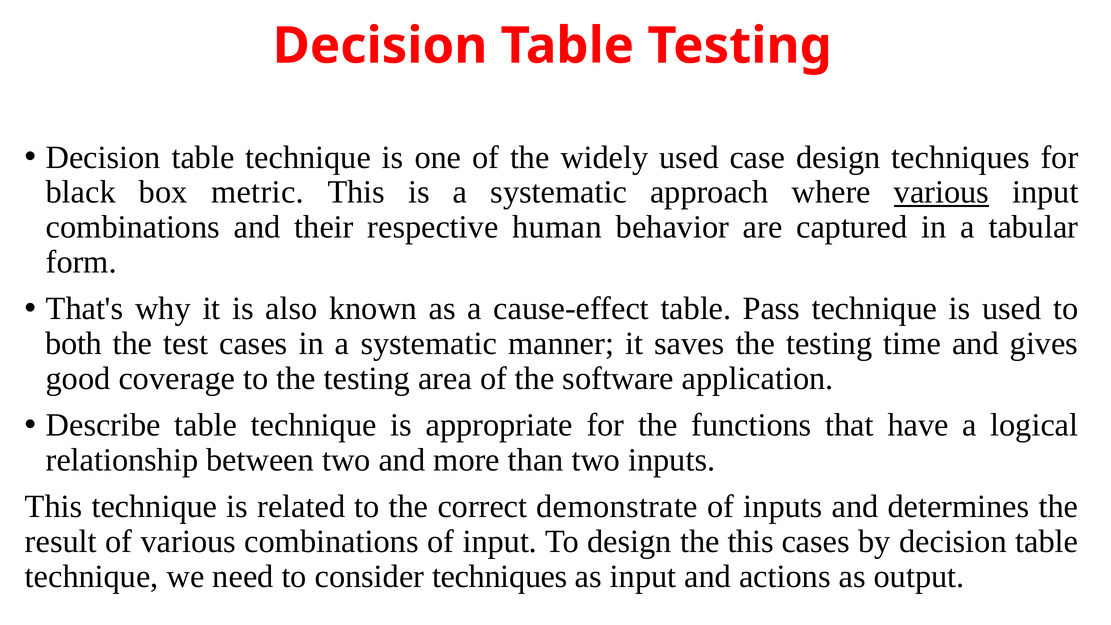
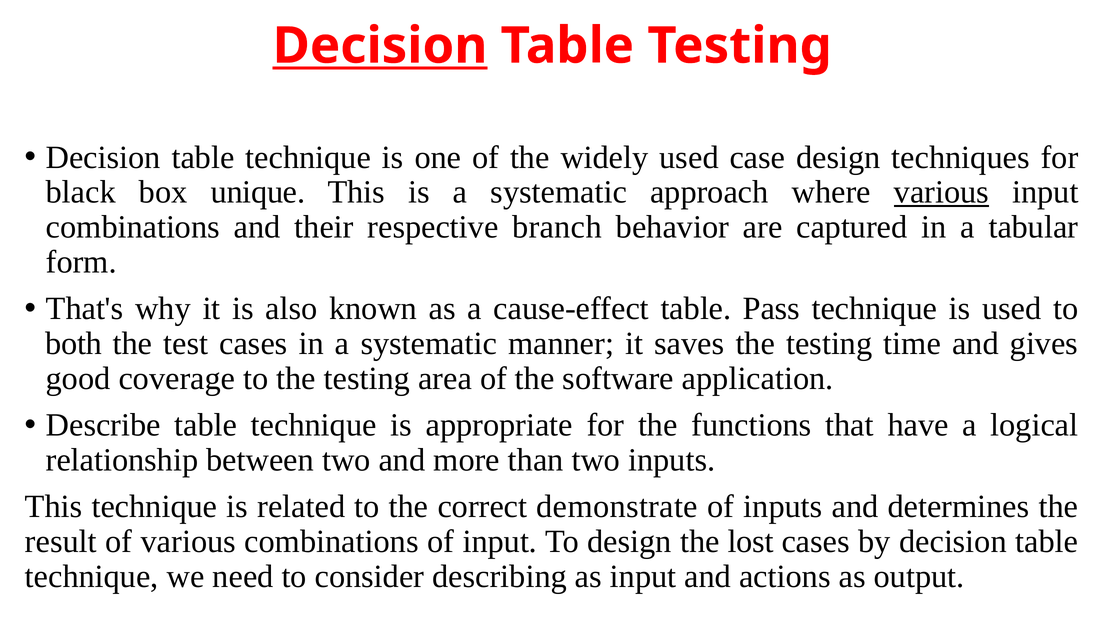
Decision at (380, 46) underline: none -> present
metric: metric -> unique
human: human -> branch
the this: this -> lost
consider techniques: techniques -> describing
